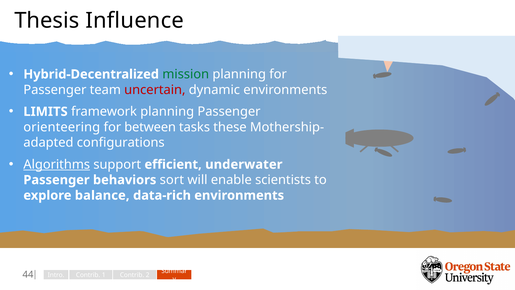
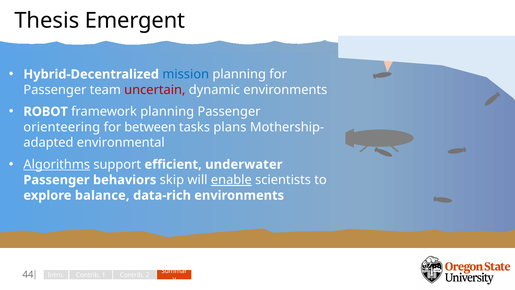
Influence: Influence -> Emergent
mission colour: green -> blue
LIMITS: LIMITS -> ROBOT
these: these -> plans
configurations: configurations -> environmental
sort: sort -> skip
enable underline: none -> present
